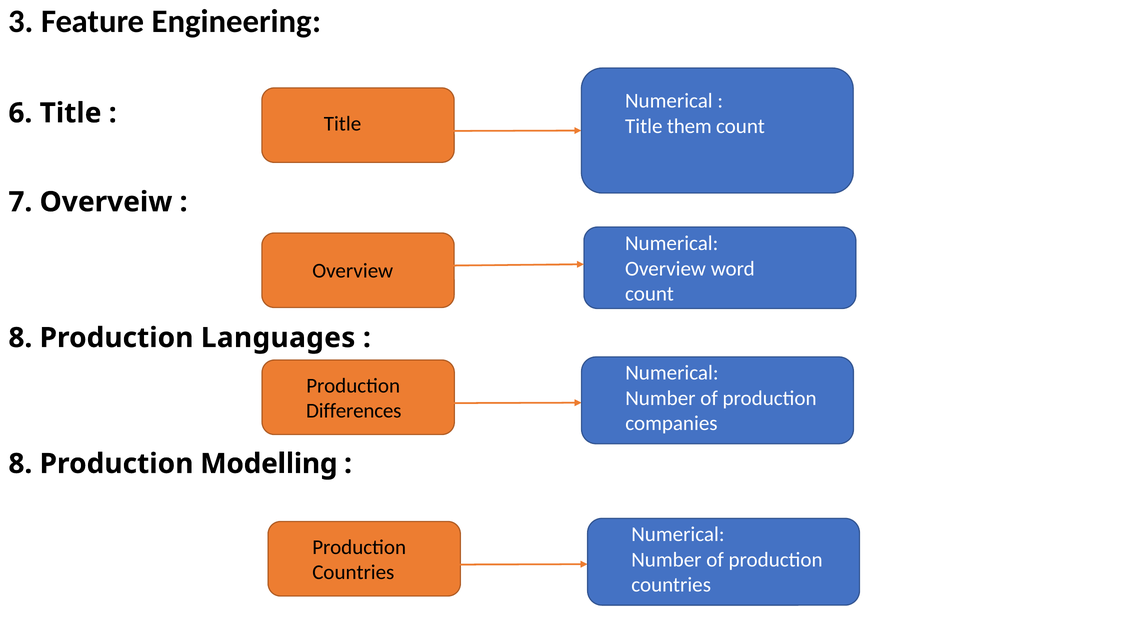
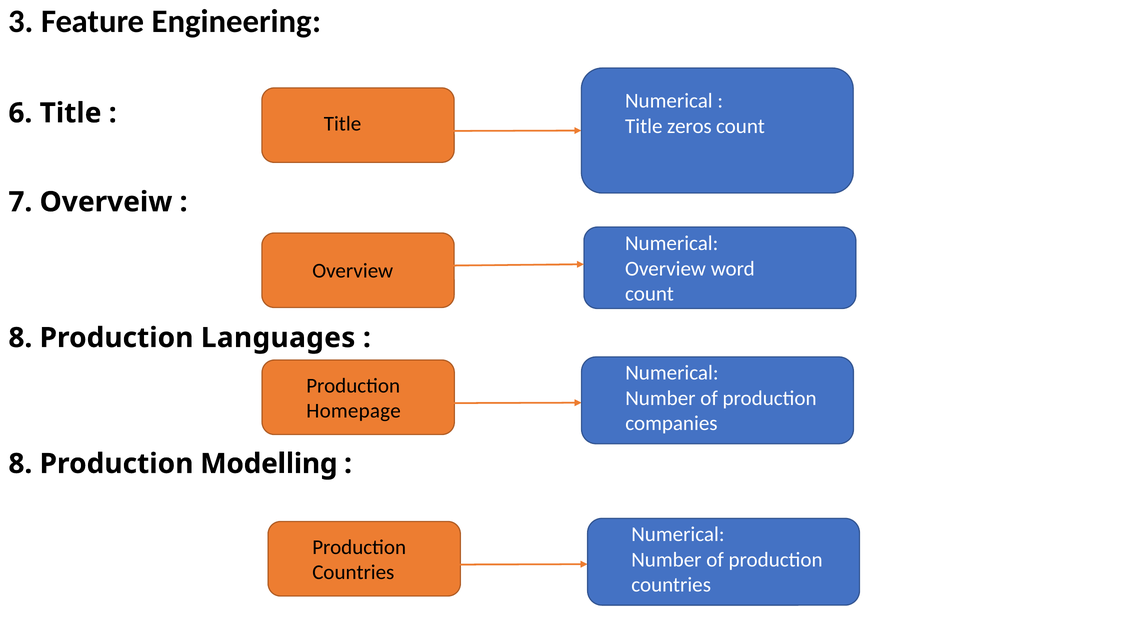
them: them -> zeros
Differences: Differences -> Homepage
